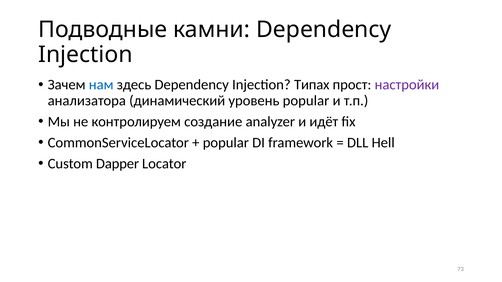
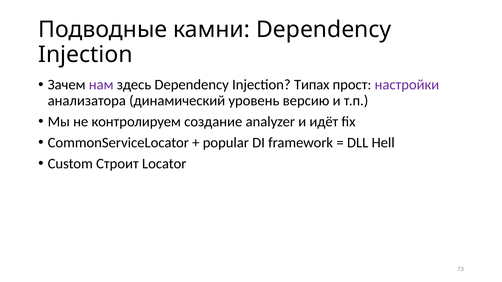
нам colour: blue -> purple
уровень popular: popular -> версию
Dapper: Dapper -> Строит
